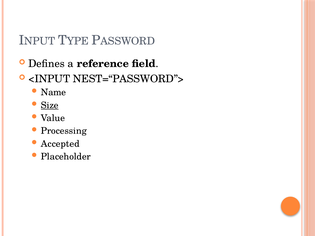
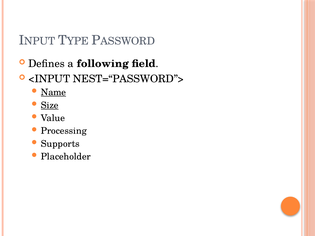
reference: reference -> following
Name underline: none -> present
Accepted: Accepted -> Supports
